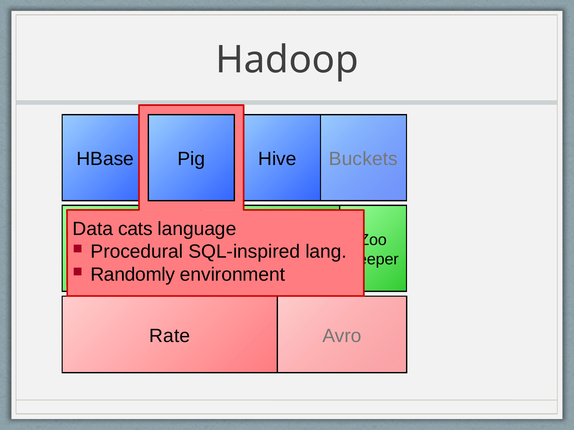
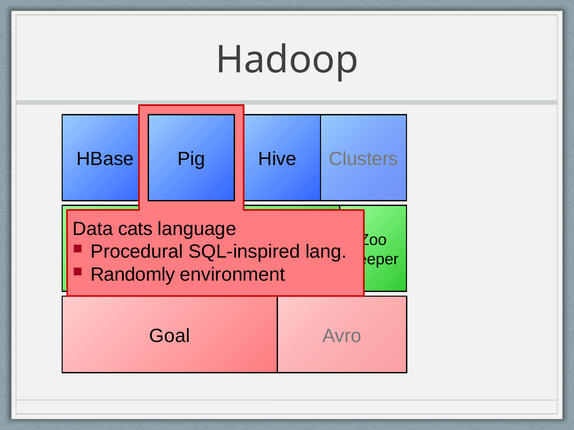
Buckets: Buckets -> Clusters
Rate: Rate -> Goal
